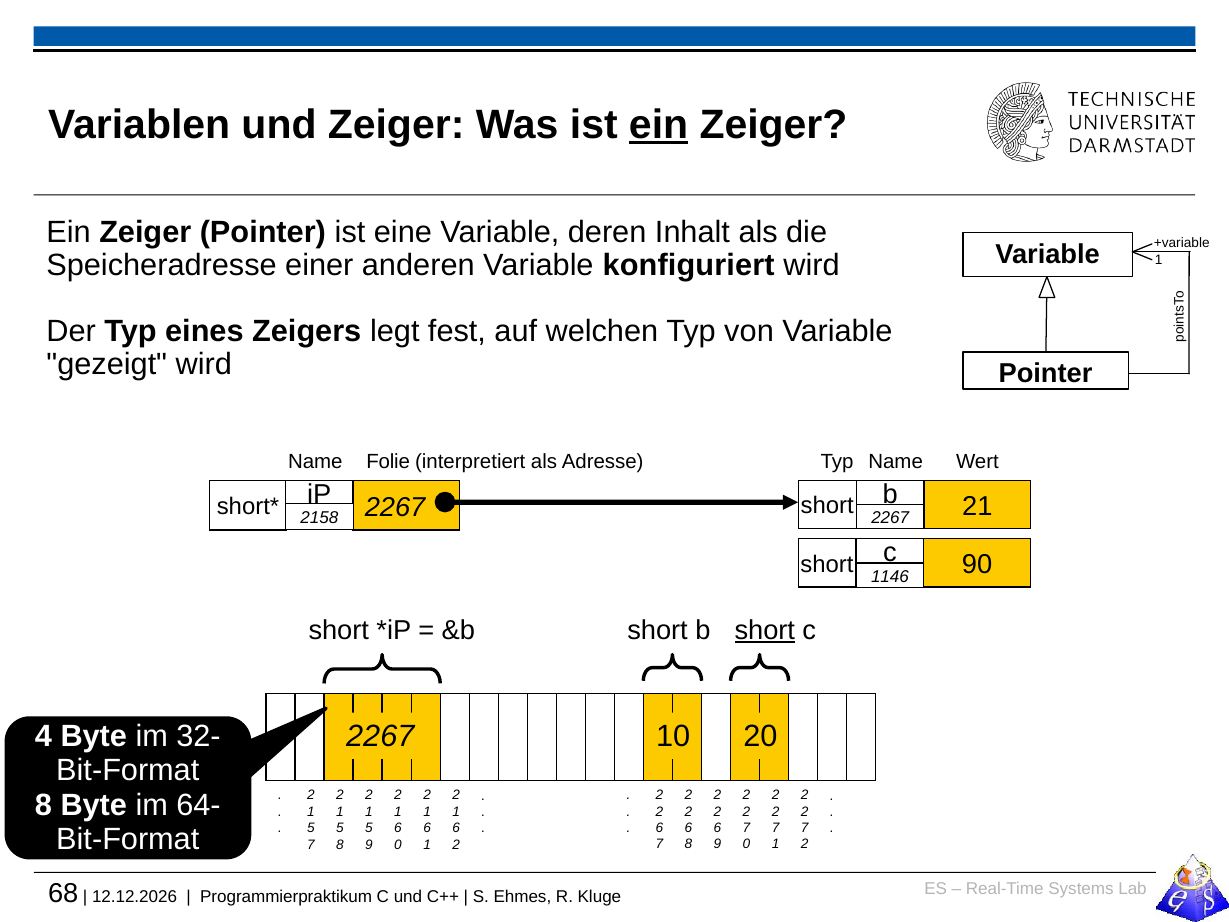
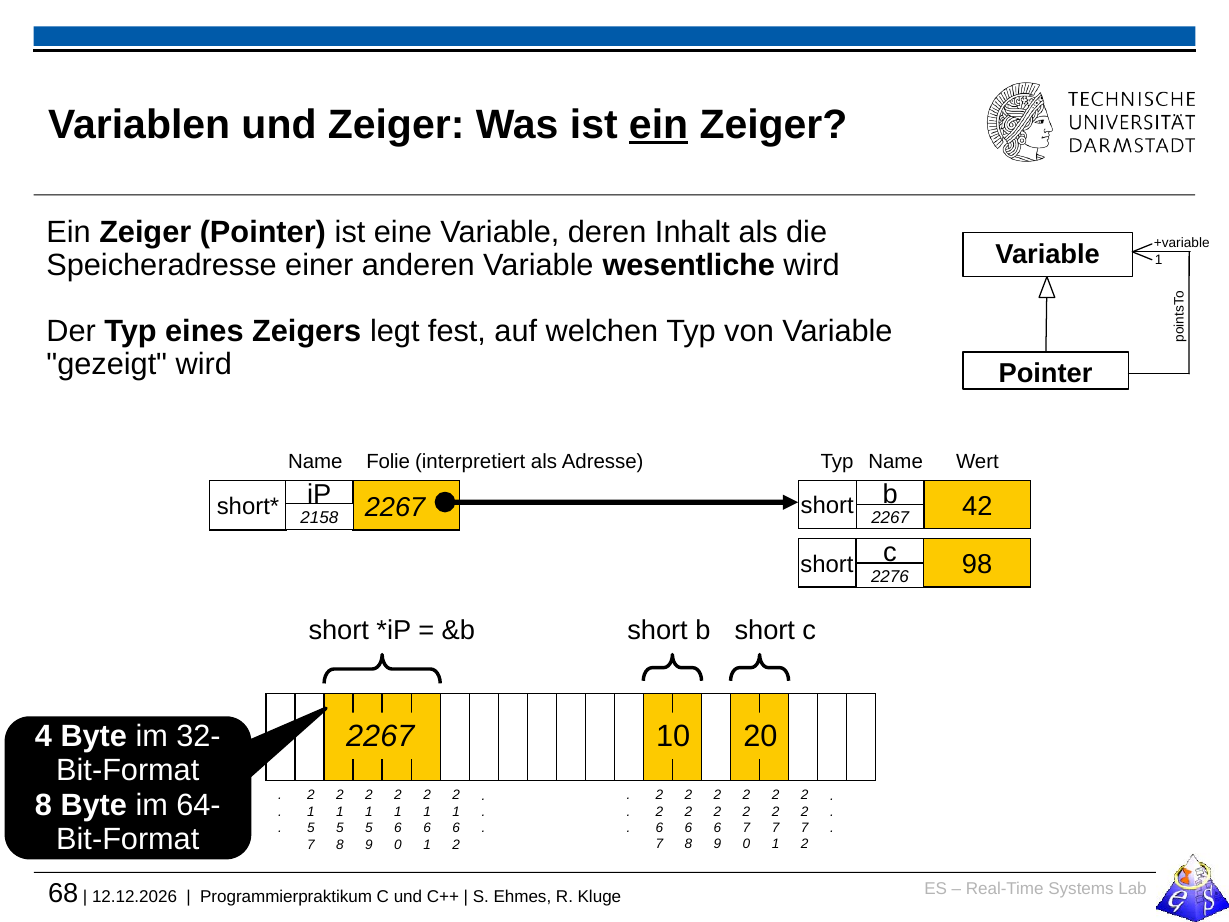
konfiguriert: konfiguriert -> wesentliche
21: 21 -> 42
90: 90 -> 98
1146: 1146 -> 2276
short at (765, 630) underline: present -> none
